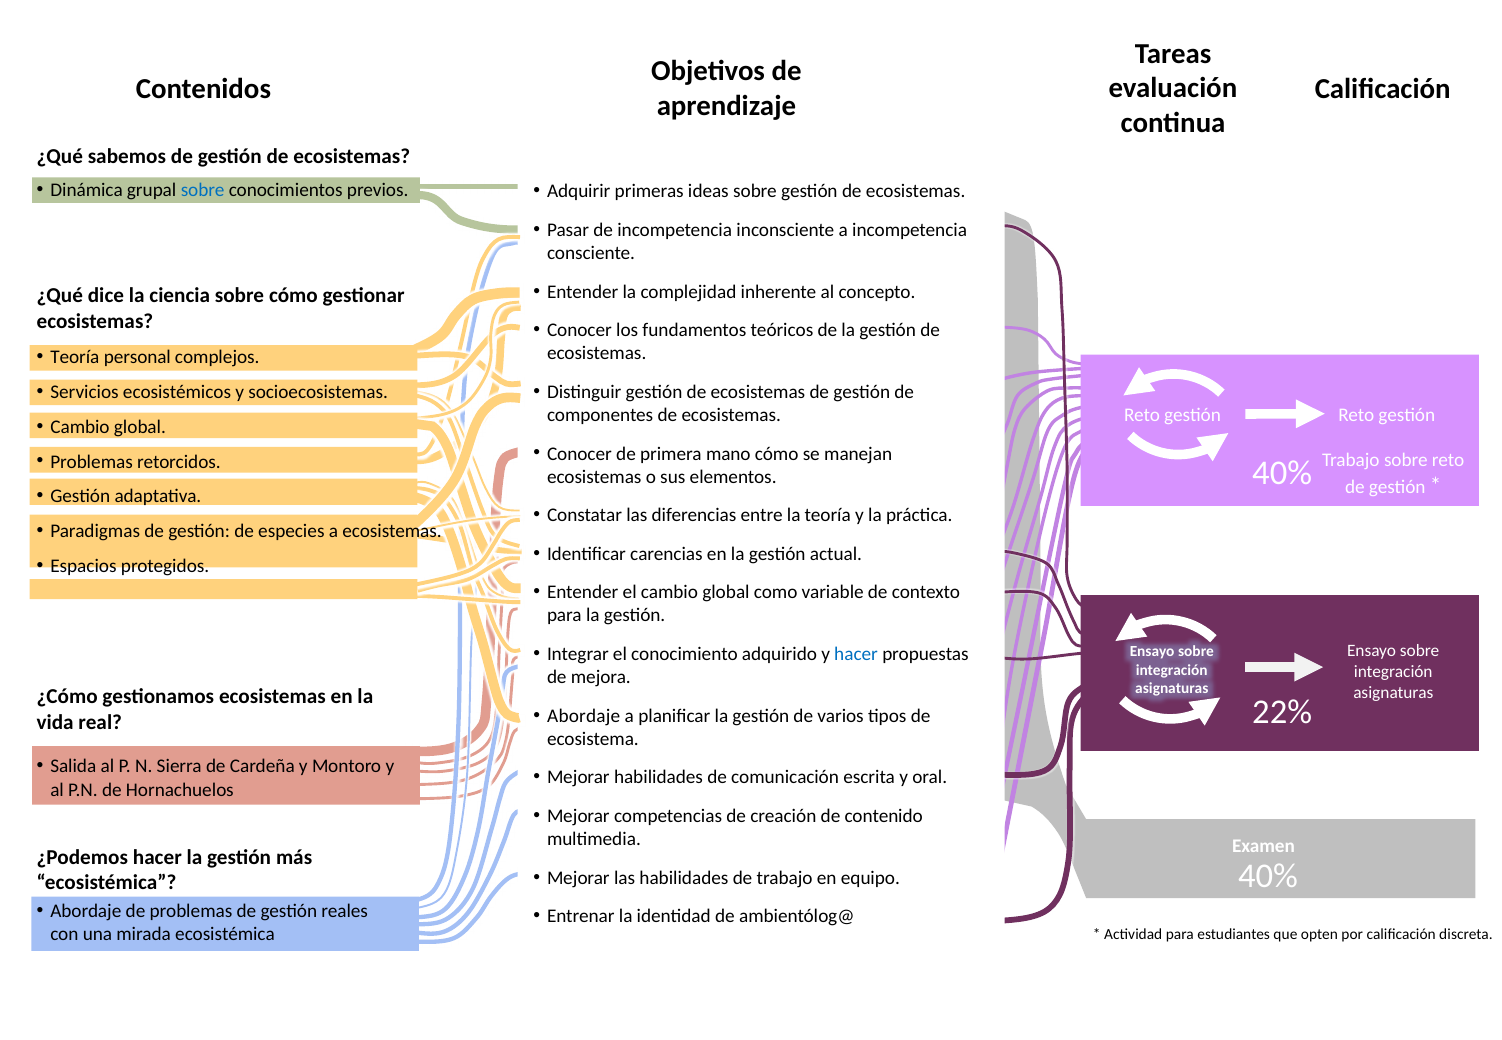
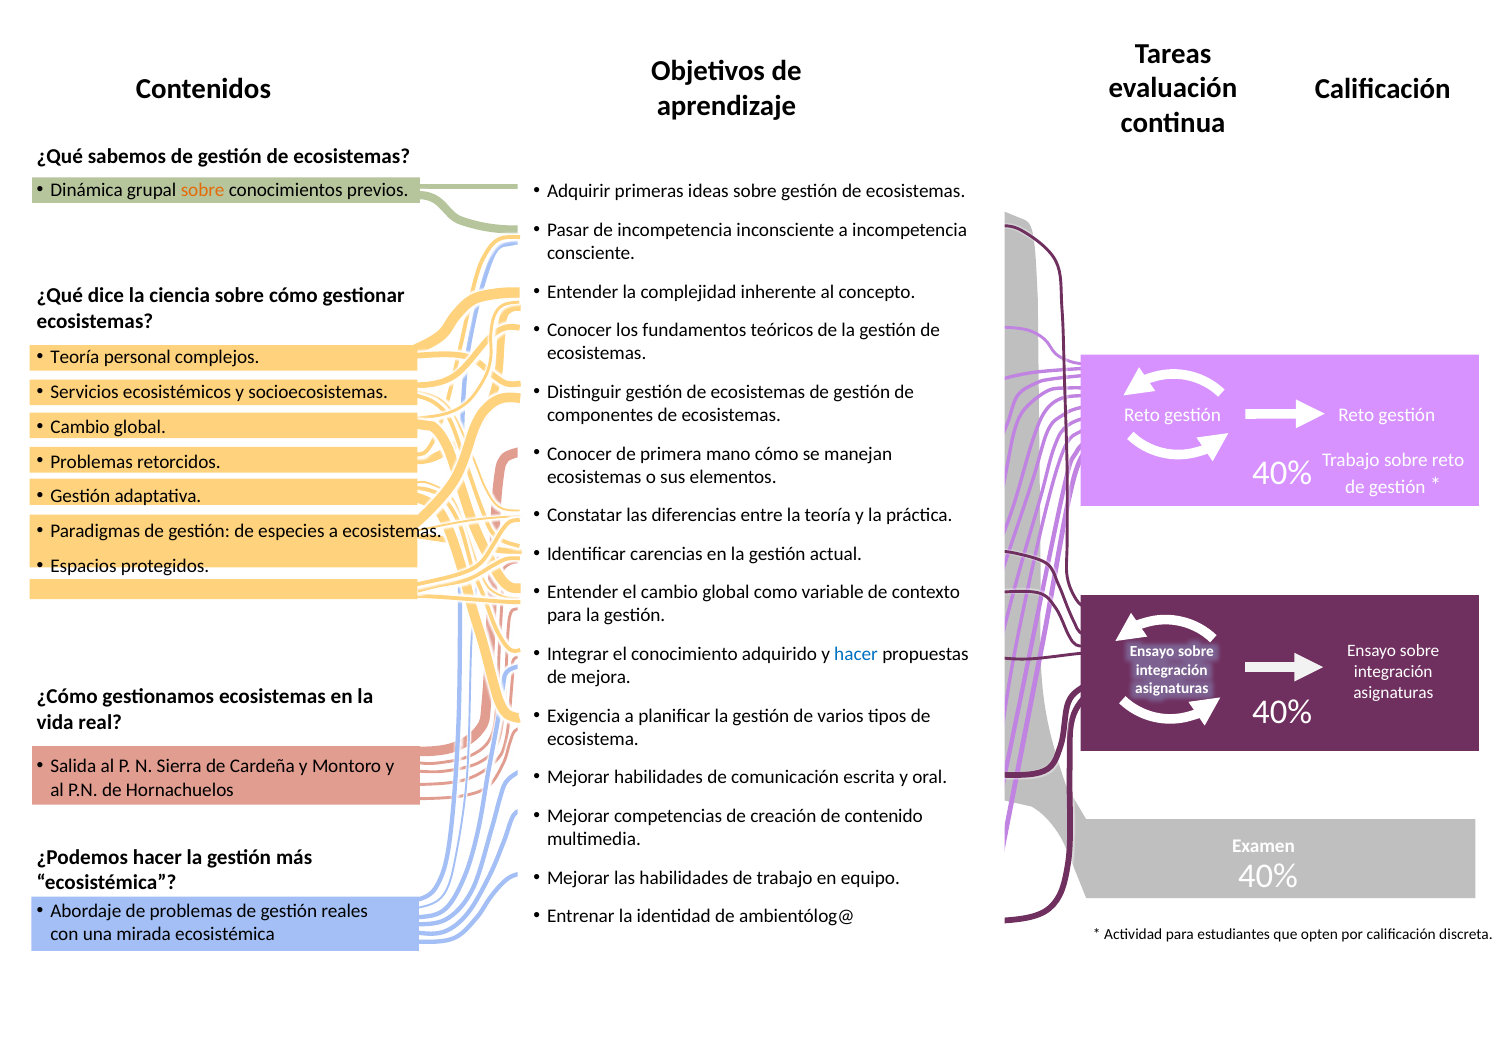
sobre at (203, 190) colour: blue -> orange
22% at (1282, 712): 22% -> 40%
Abordaje at (584, 716): Abordaje -> Exigencia
